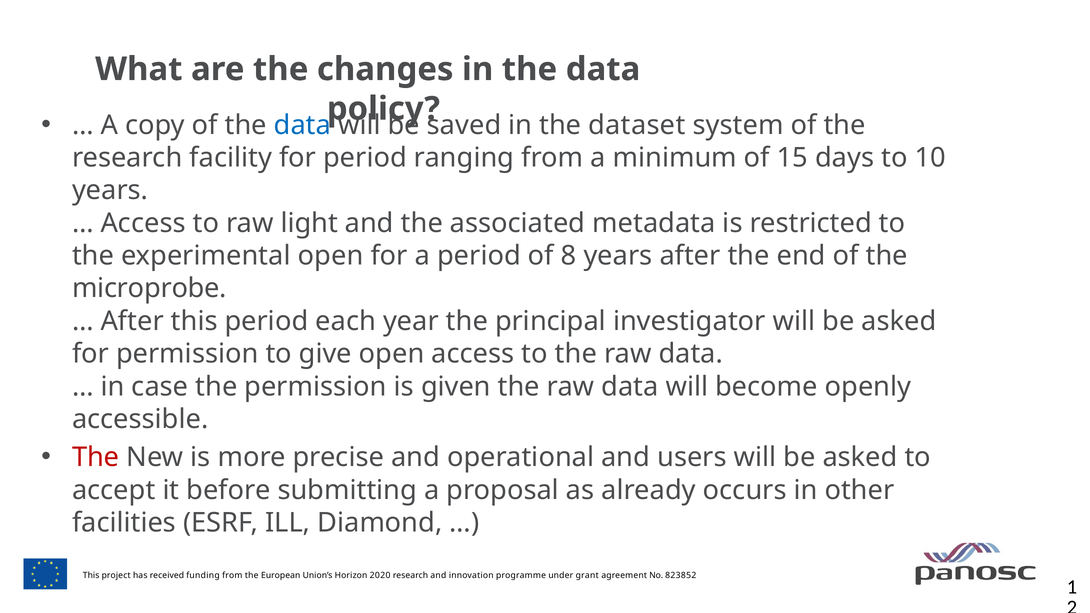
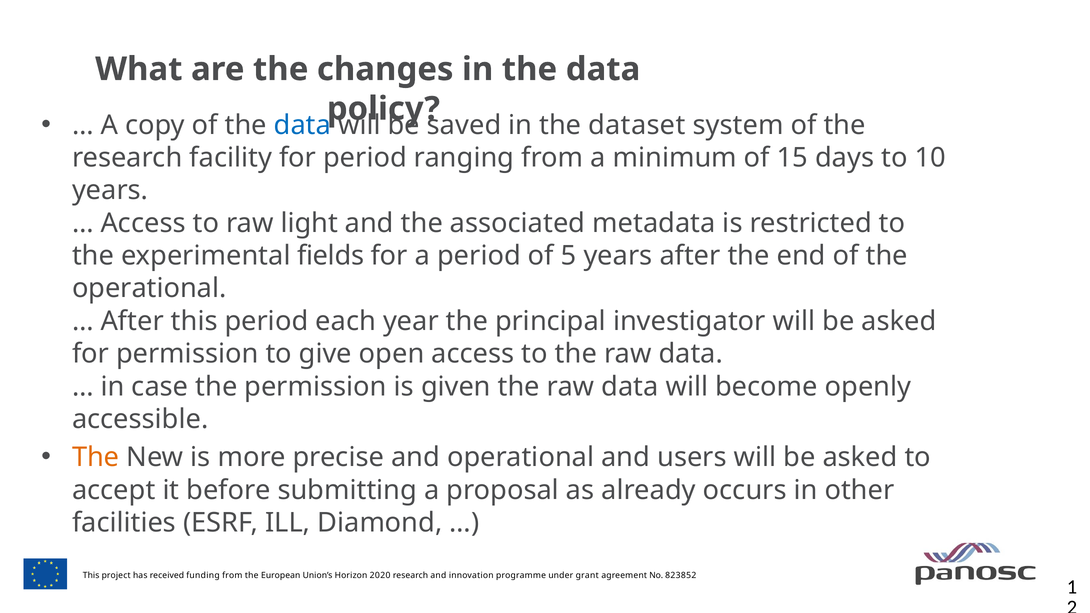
experimental open: open -> fields
8: 8 -> 5
microprobe at (149, 289): microprobe -> operational
The at (96, 457) colour: red -> orange
